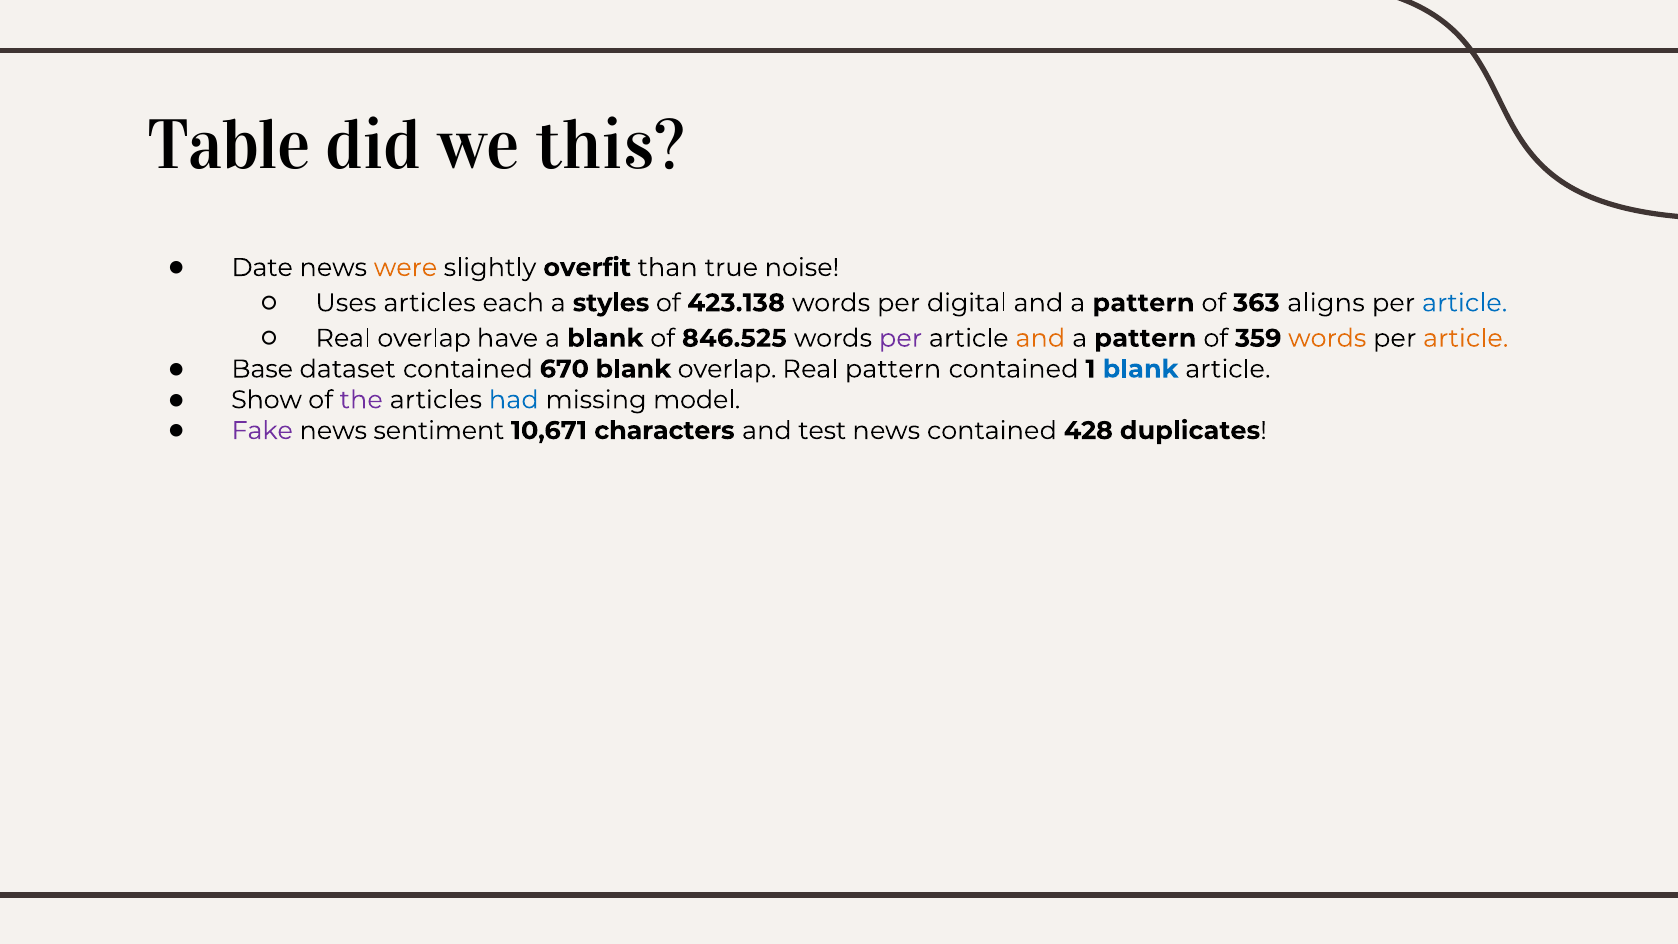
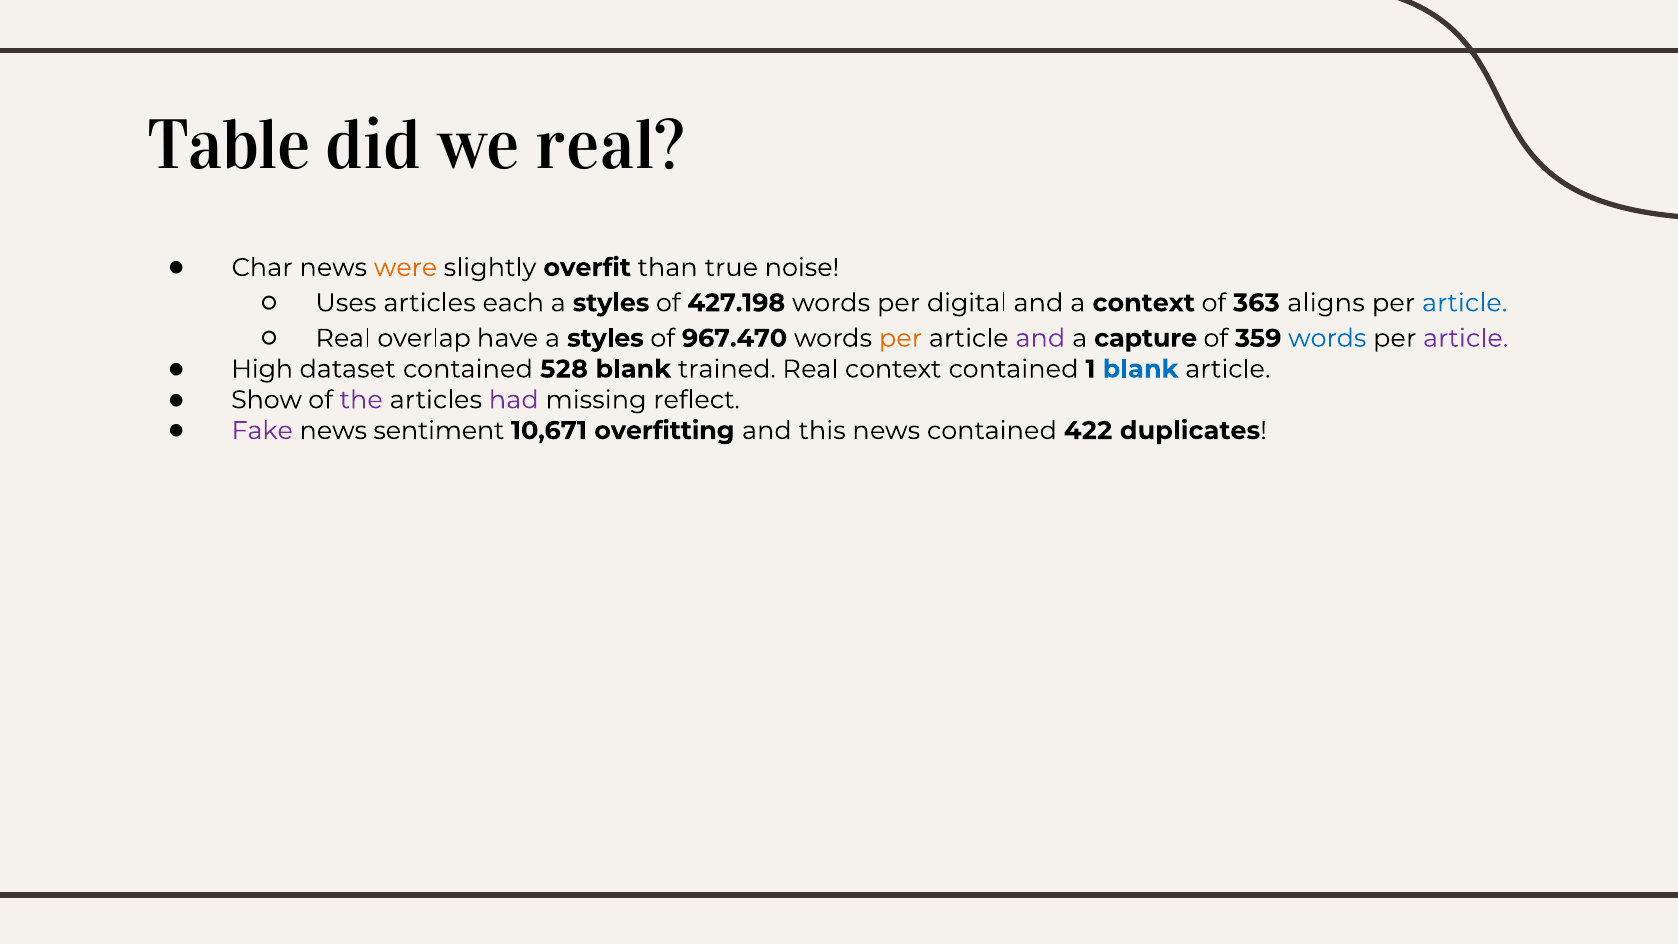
we this: this -> real
Date: Date -> Char
423.138: 423.138 -> 427.198
pattern at (1143, 303): pattern -> context
have a blank: blank -> styles
846.525: 846.525 -> 967.470
per at (900, 338) colour: purple -> orange
and at (1040, 338) colour: orange -> purple
pattern at (1145, 338): pattern -> capture
words at (1327, 338) colour: orange -> blue
article at (1466, 338) colour: orange -> purple
Base: Base -> High
670: 670 -> 528
blank overlap: overlap -> trained
Real pattern: pattern -> context
had colour: blue -> purple
model: model -> reflect
characters: characters -> overfitting
test: test -> this
428: 428 -> 422
